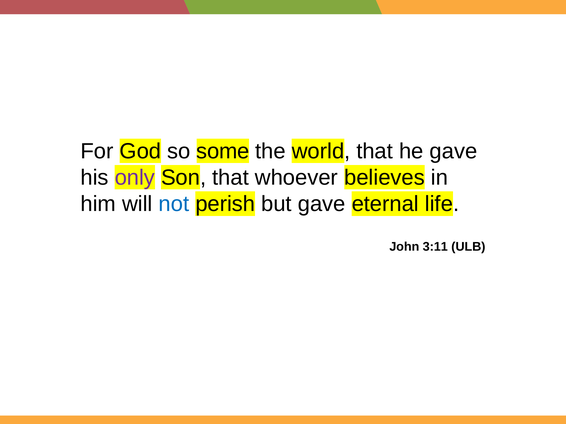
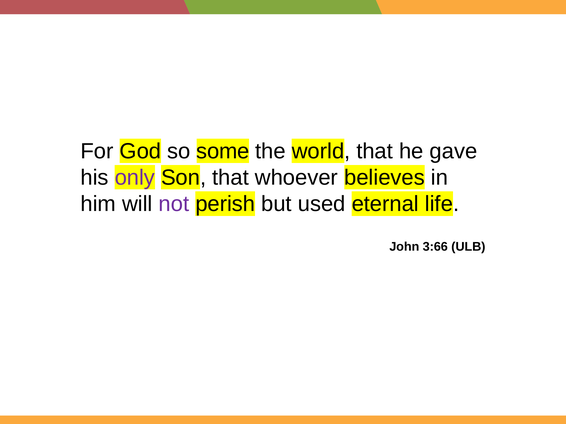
not colour: blue -> purple
but gave: gave -> used
3:11: 3:11 -> 3:66
